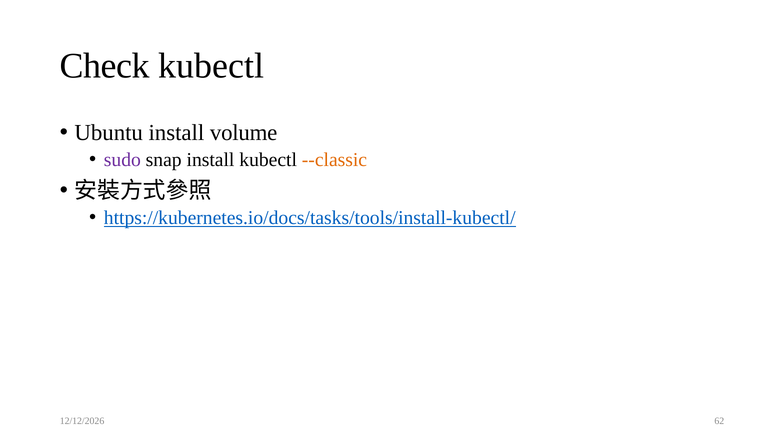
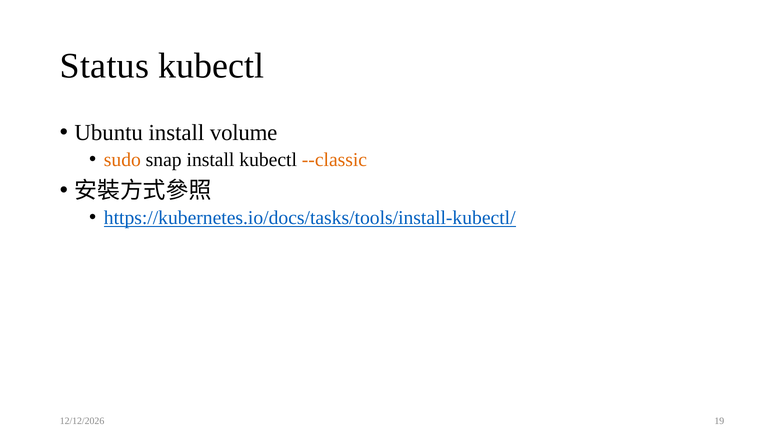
Check: Check -> Status
sudo colour: purple -> orange
62: 62 -> 19
